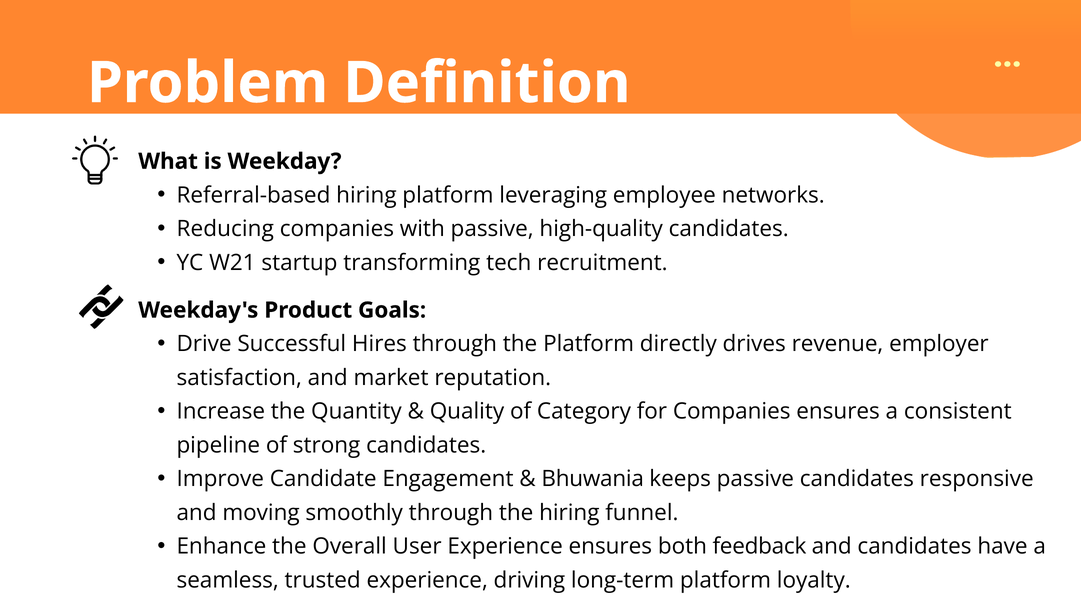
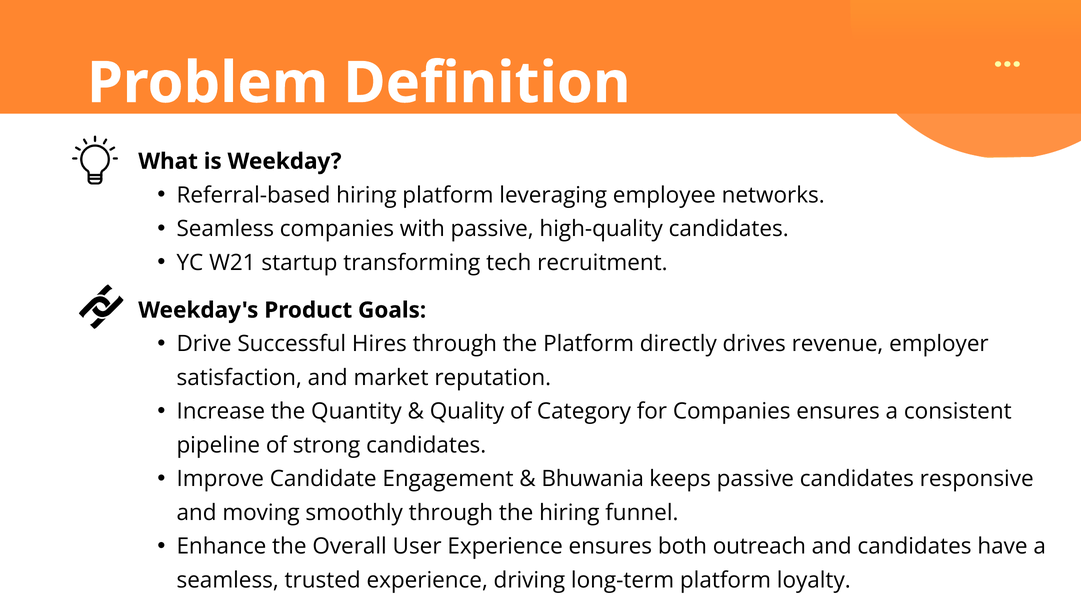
Reducing at (225, 229): Reducing -> Seamless
feedback: feedback -> outreach
